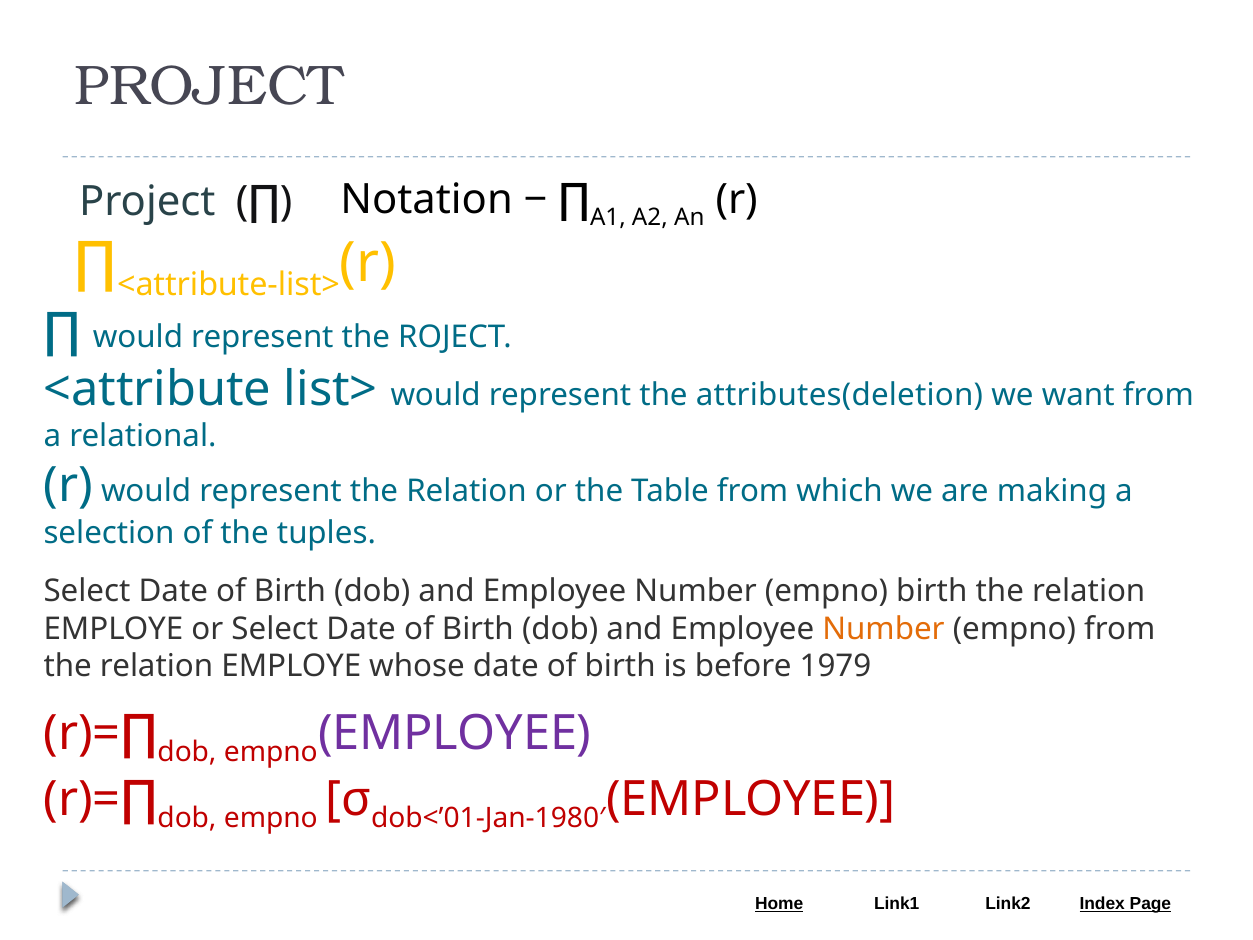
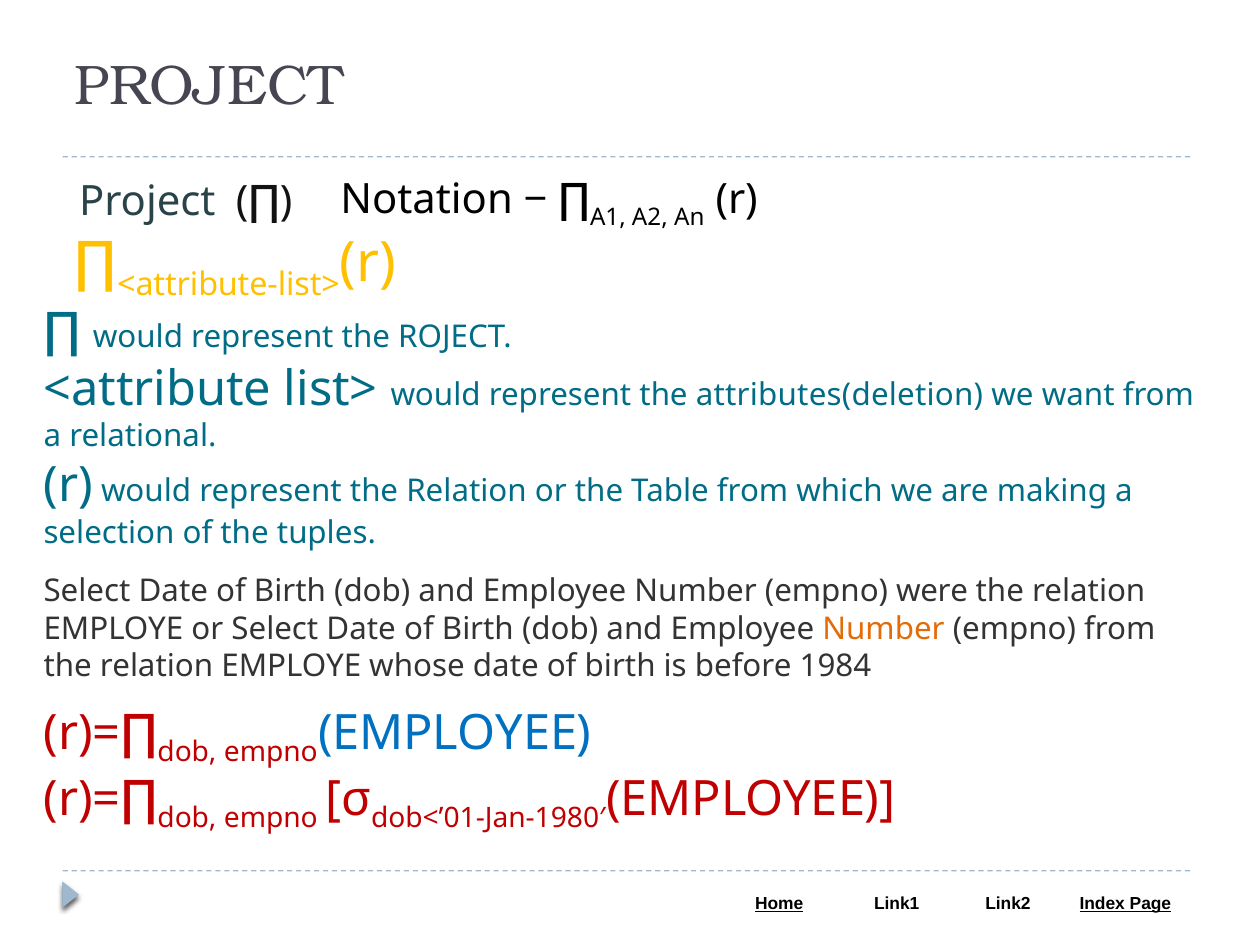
empno birth: birth -> were
1979: 1979 -> 1984
EMPLOYEE at (455, 733) colour: purple -> blue
